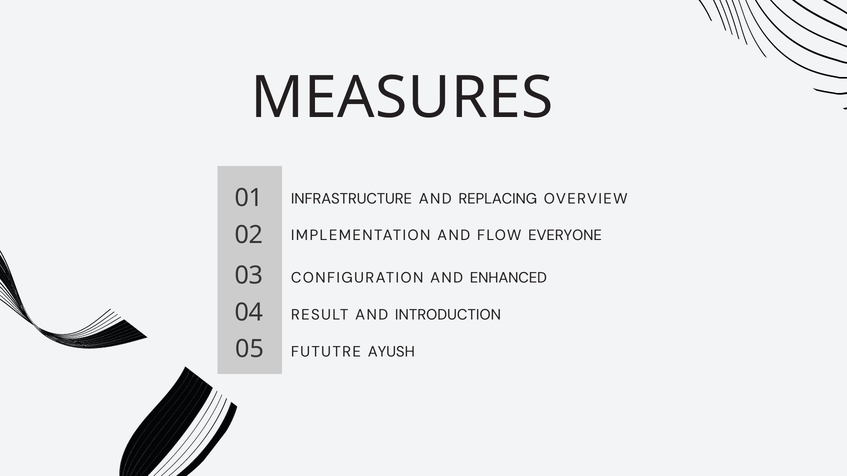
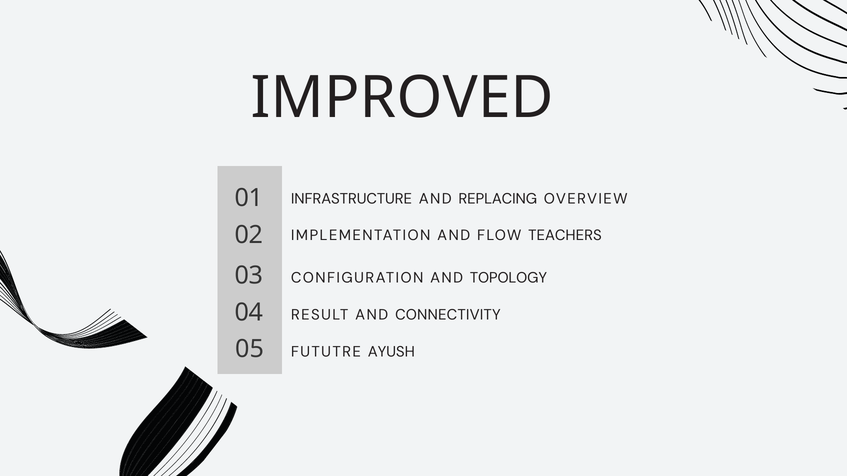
MEASURES: MEASURES -> IMPROVED
EVERYONE: EVERYONE -> TEACHERS
ENHANCED: ENHANCED -> TOPOLOGY
INTRODUCTION: INTRODUCTION -> CONNECTIVITY
